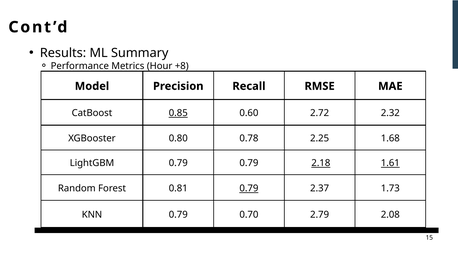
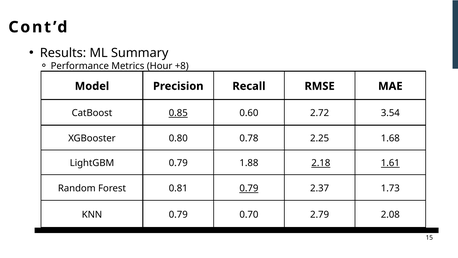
2.32: 2.32 -> 3.54
0.79 0.79: 0.79 -> 1.88
